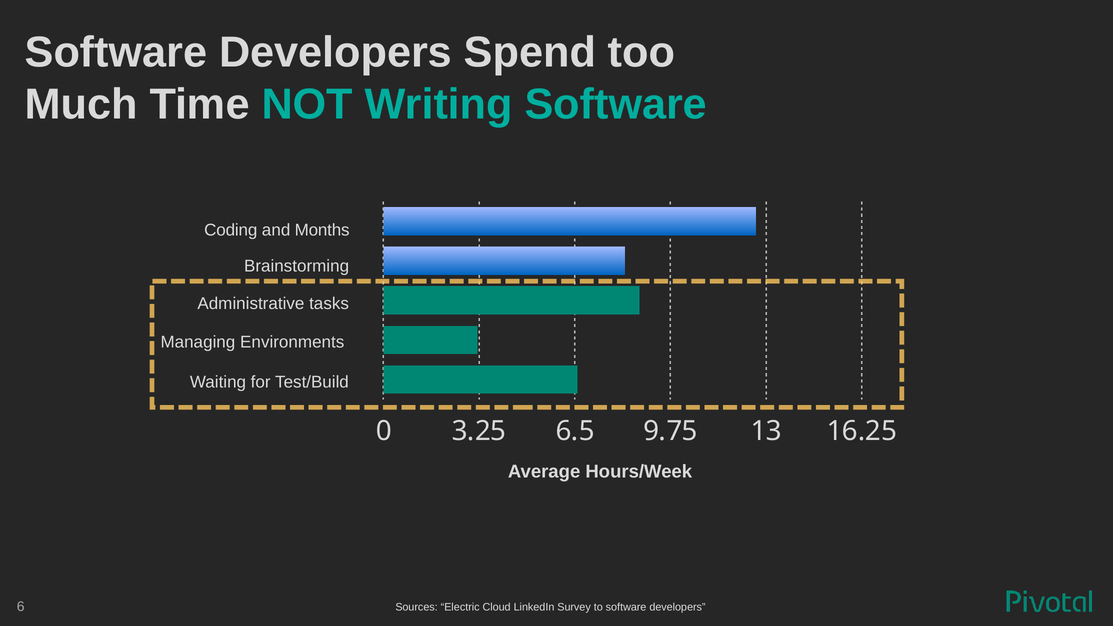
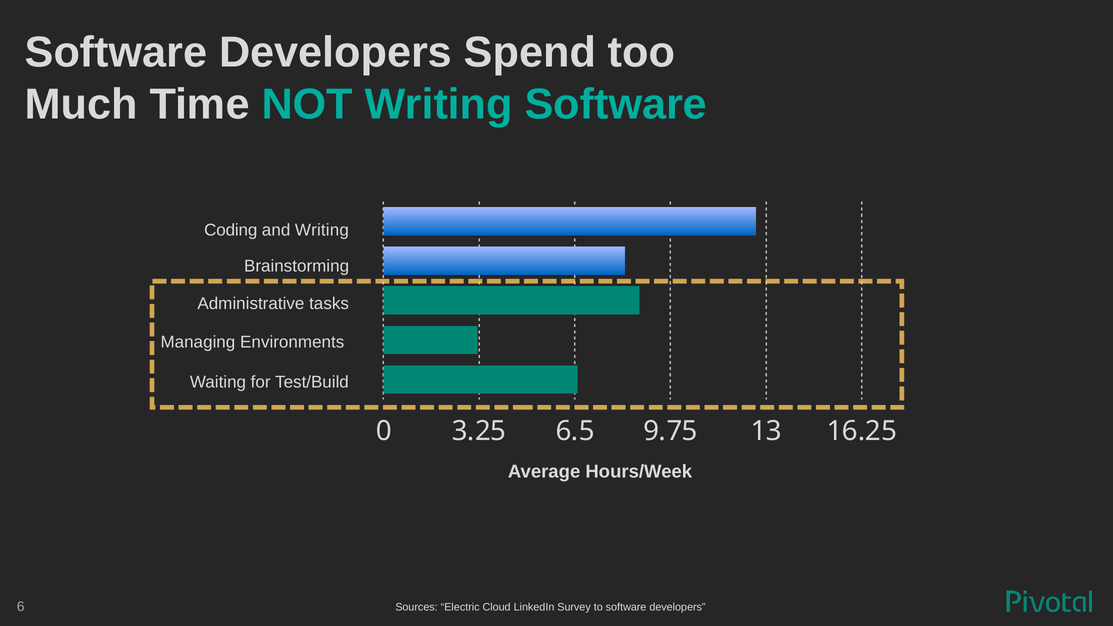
and Months: Months -> Writing
